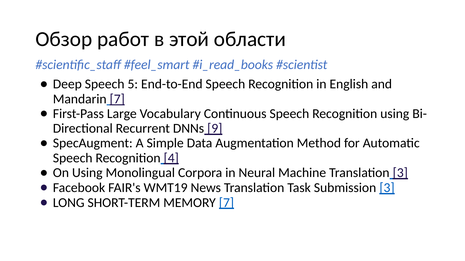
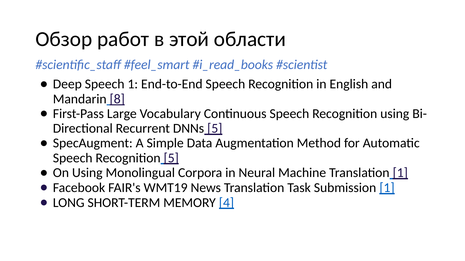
Speech 5: 5 -> 1
Mandarin 7: 7 -> 8
DNNs 9: 9 -> 5
Recognition 4: 4 -> 5
Translation 3: 3 -> 1
Submission 3: 3 -> 1
MEMORY 7: 7 -> 4
